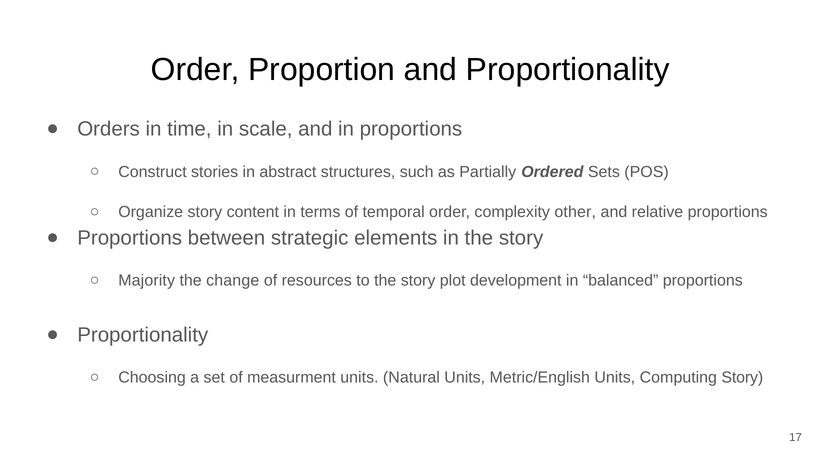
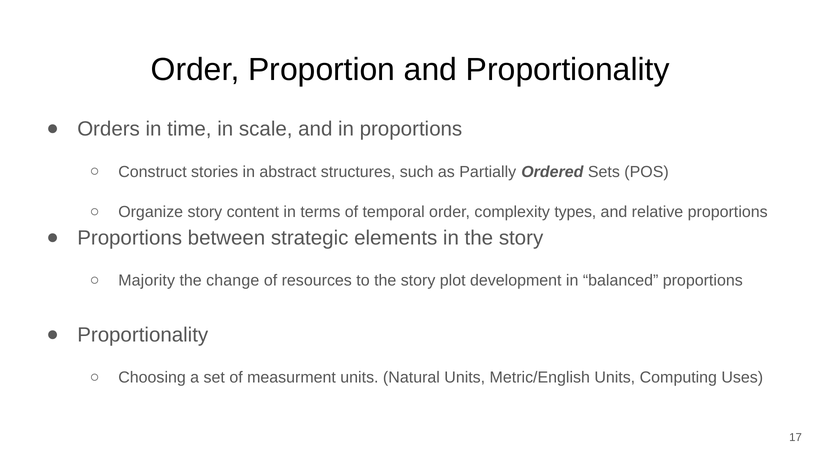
other: other -> types
Computing Story: Story -> Uses
